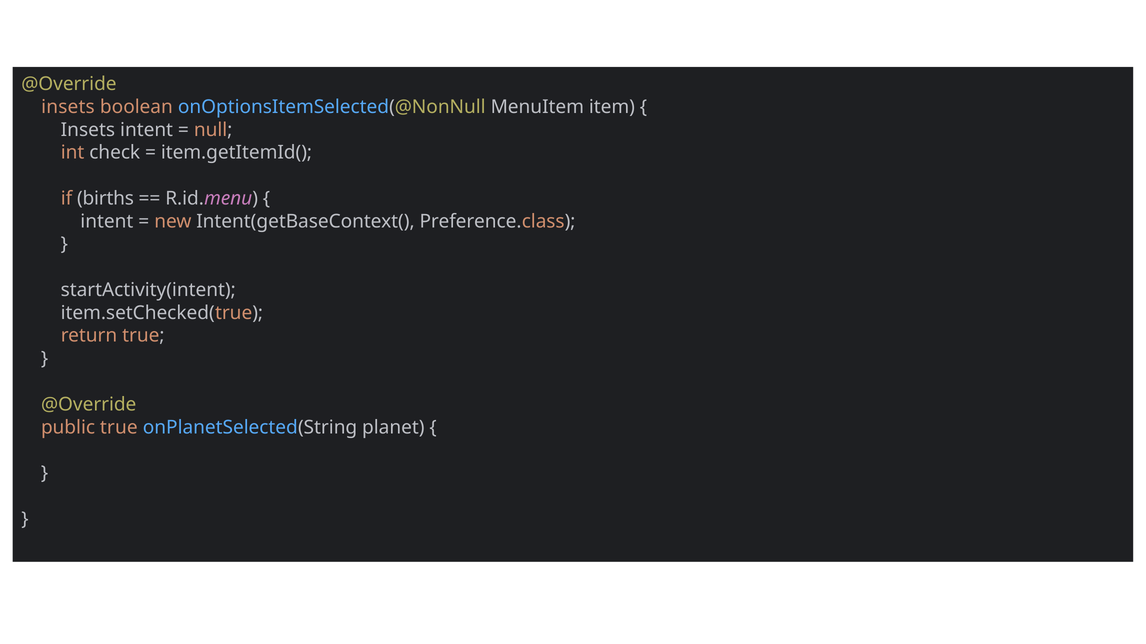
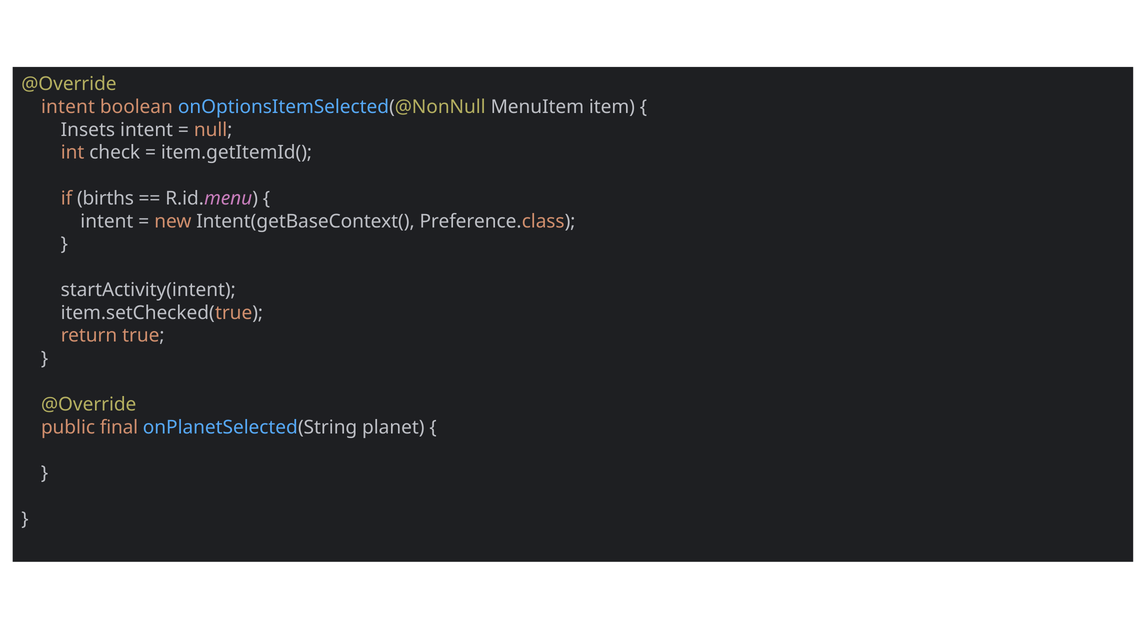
insets at (68, 107): insets -> intent
public true: true -> final
